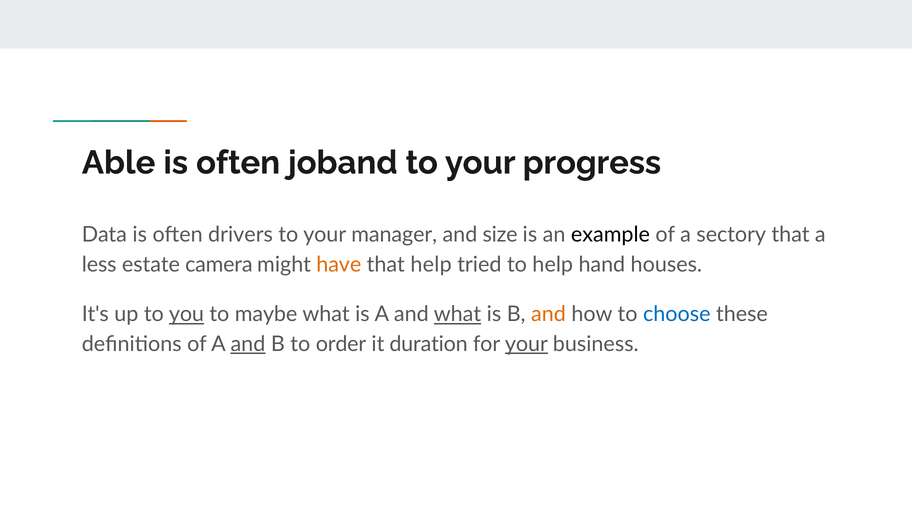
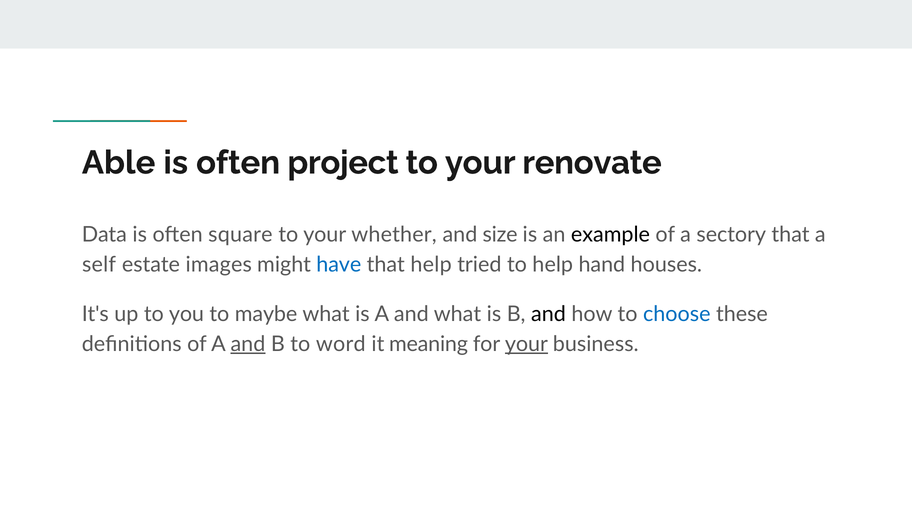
joband: joband -> project
progress: progress -> renovate
drivers: drivers -> square
manager: manager -> whether
less: less -> self
camera: camera -> images
have colour: orange -> blue
you underline: present -> none
what at (457, 314) underline: present -> none
and at (548, 314) colour: orange -> black
order: order -> word
duration: duration -> meaning
